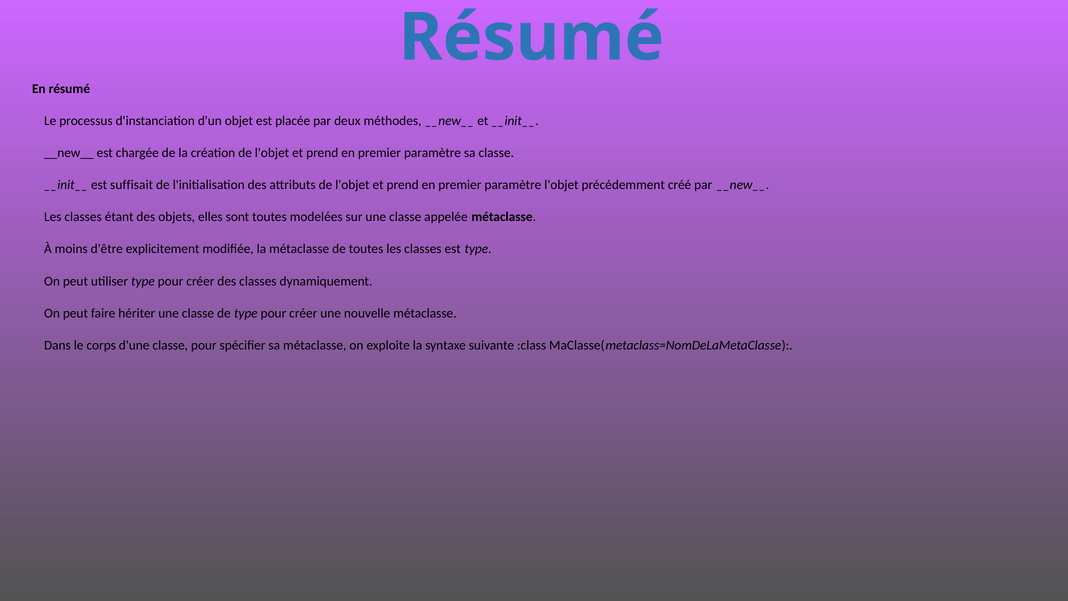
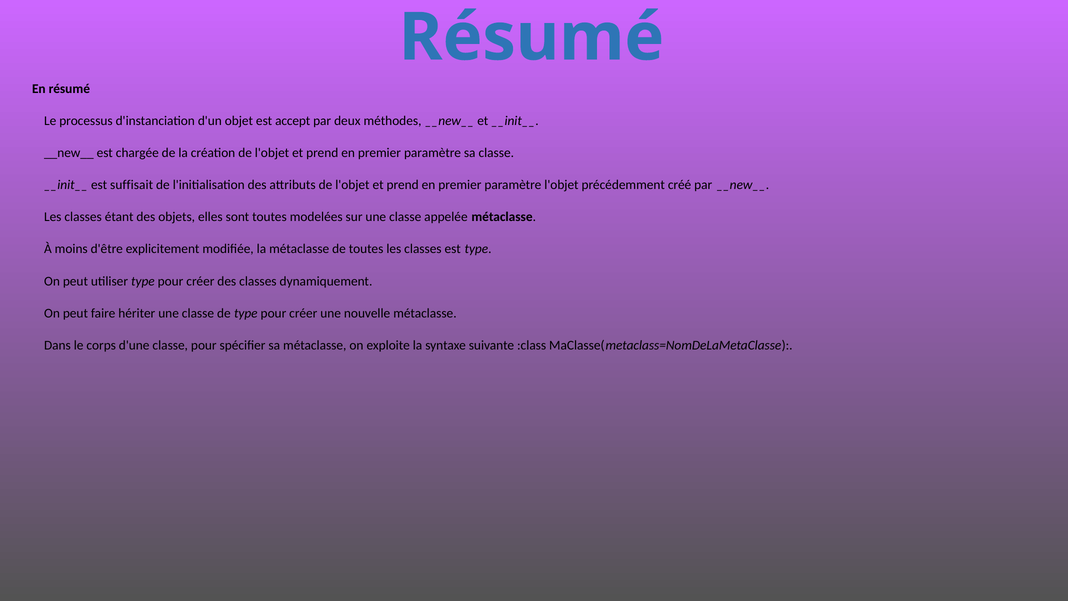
placée: placée -> accept
